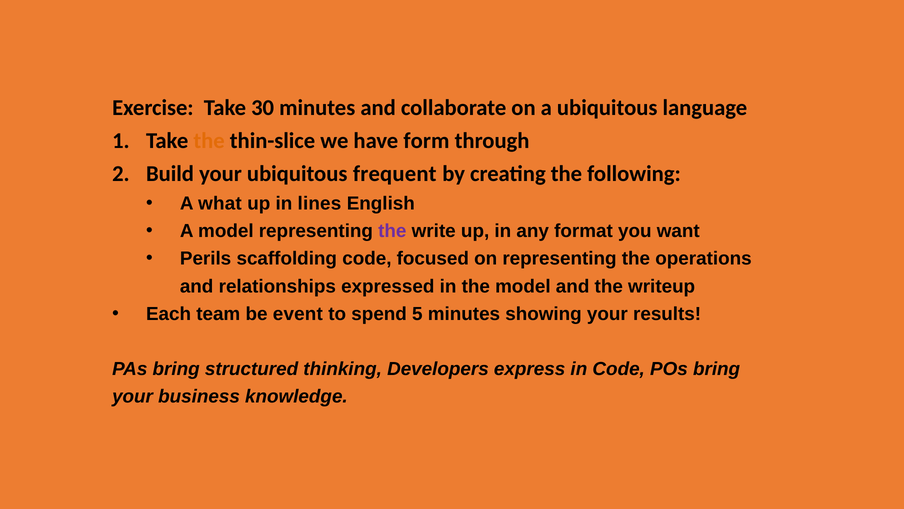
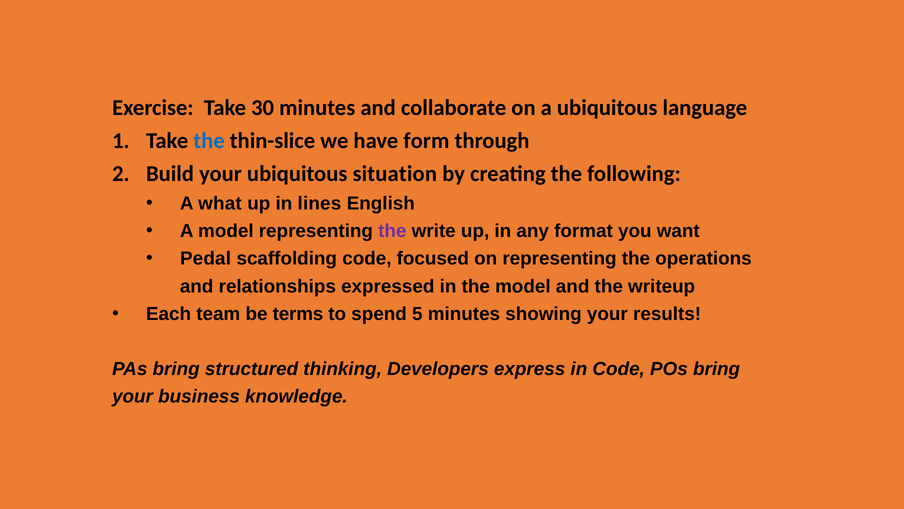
the at (209, 141) colour: orange -> blue
frequent: frequent -> situation
Perils: Perils -> Pedal
event: event -> terms
